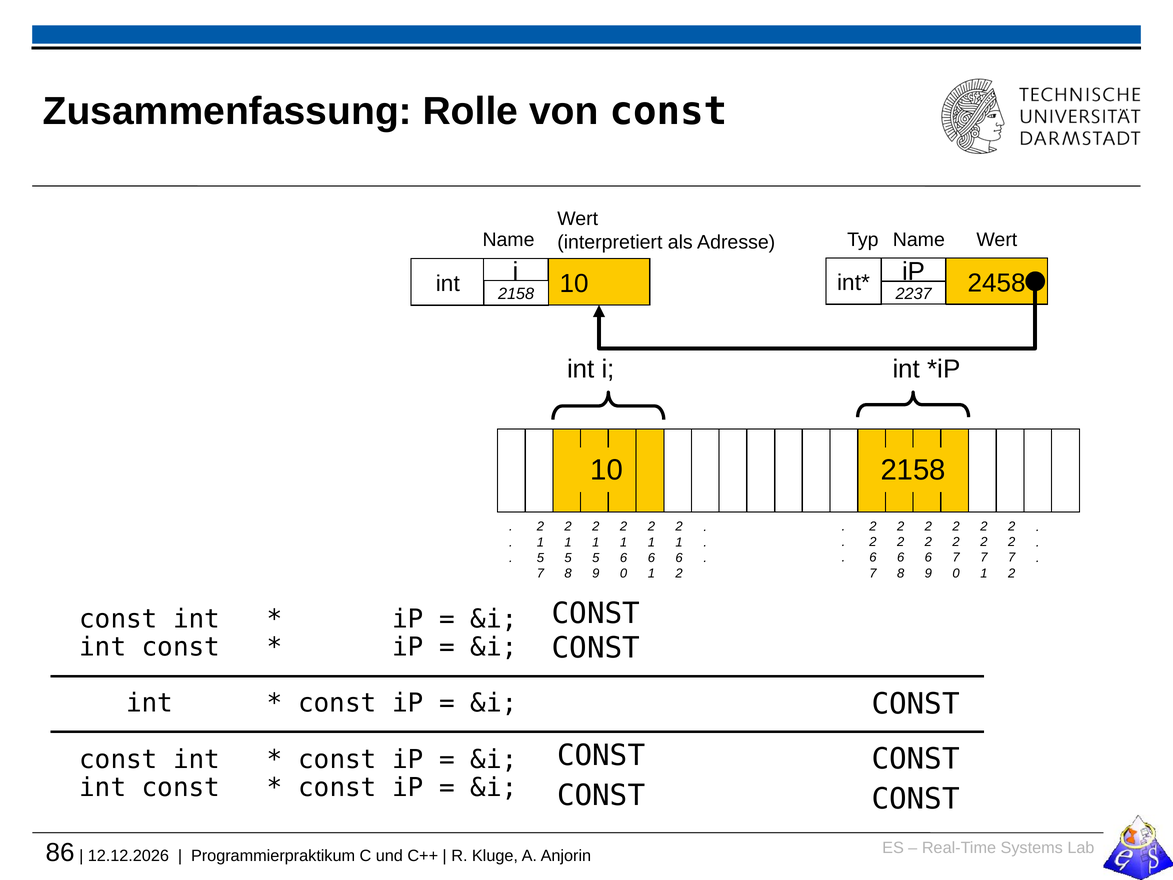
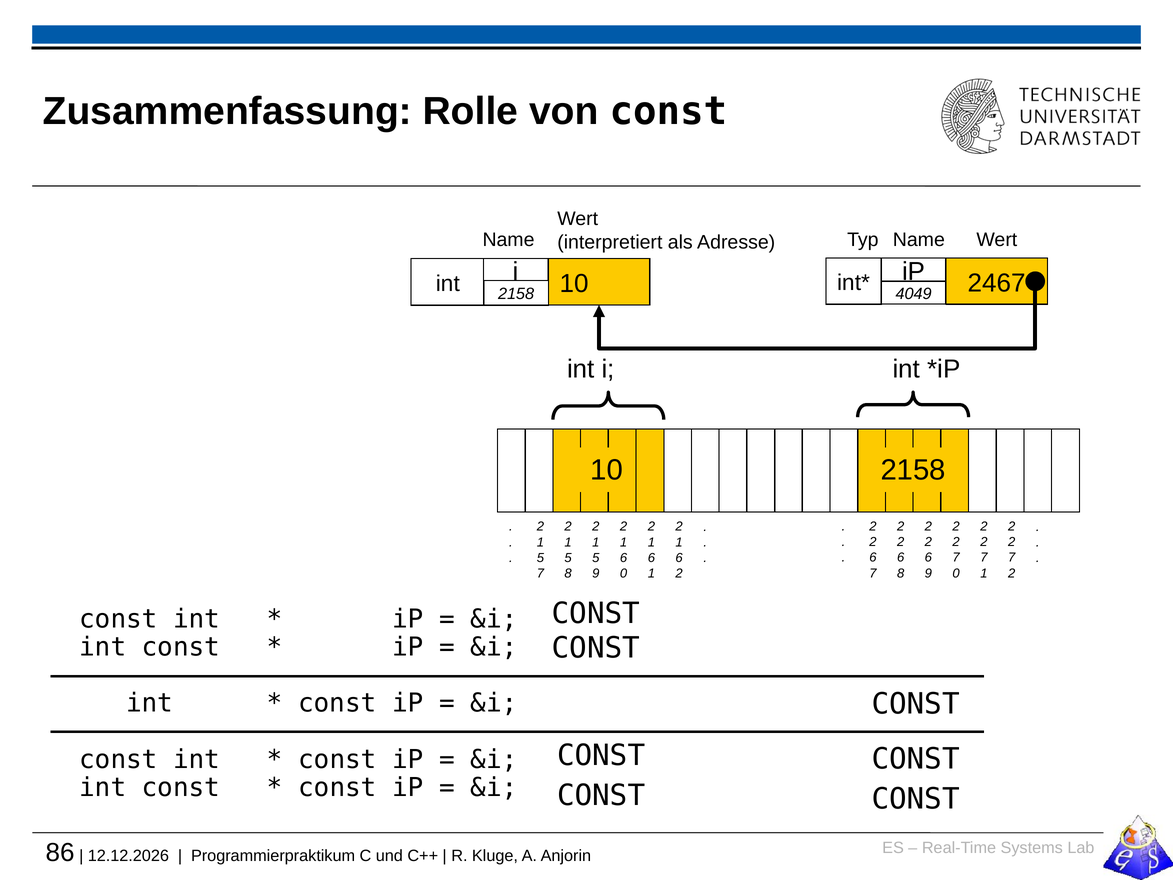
2237: 2237 -> 4049
2458: 2458 -> 2467
